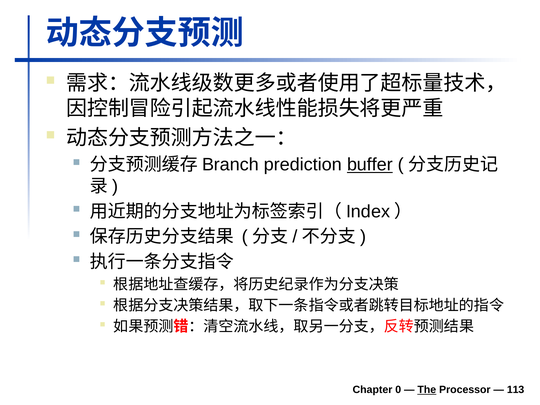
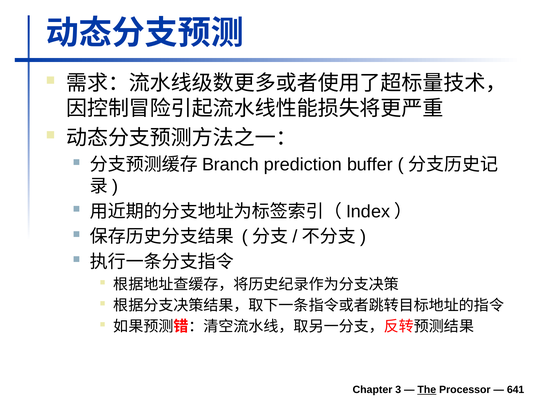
buffer underline: present -> none
0: 0 -> 3
113: 113 -> 641
